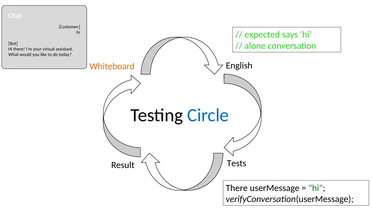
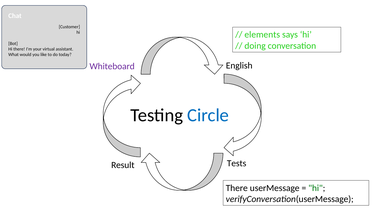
expected: expected -> elements
alone: alone -> doing
Whiteboard colour: orange -> purple
